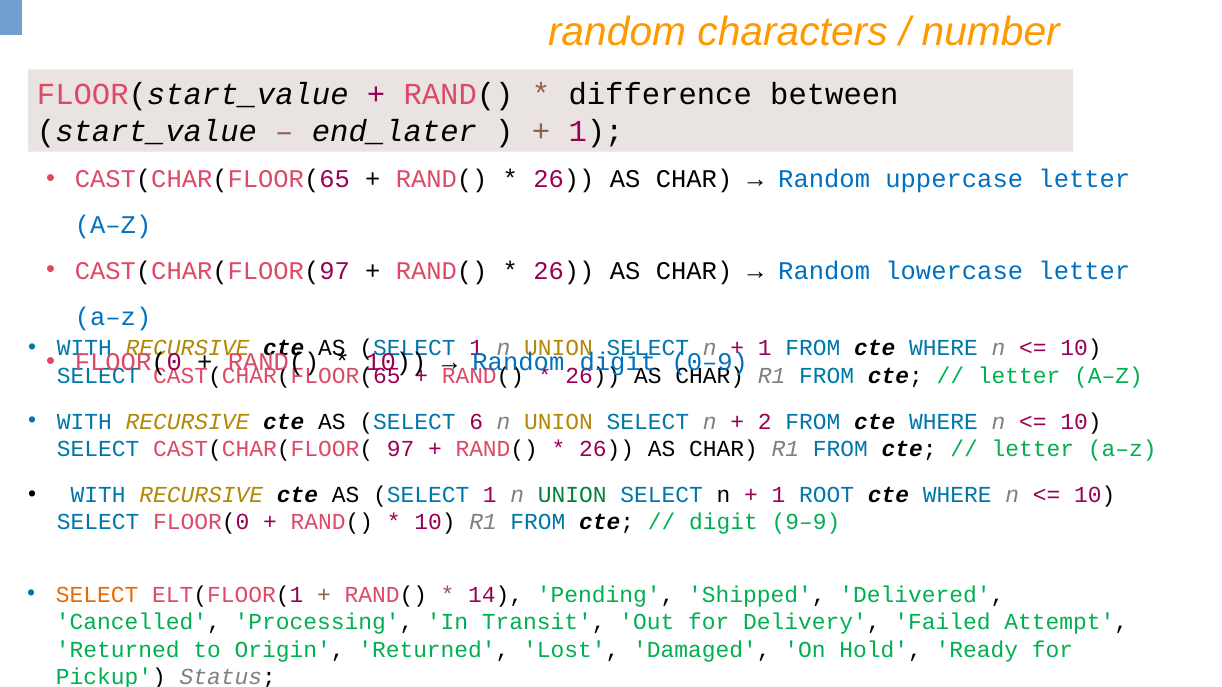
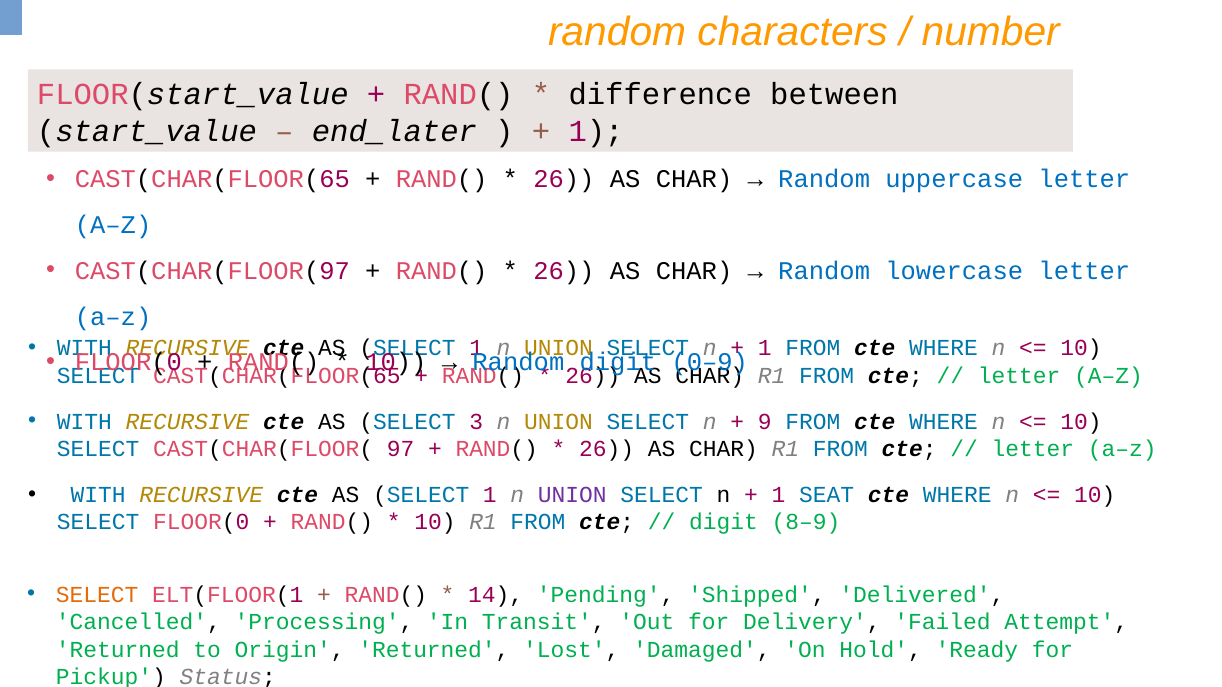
6: 6 -> 3
2: 2 -> 9
UNION at (572, 495) colour: green -> purple
ROOT: ROOT -> SEAT
9–9: 9–9 -> 8–9
